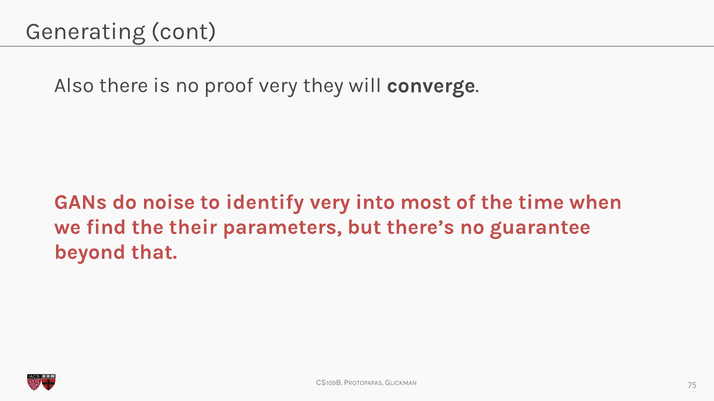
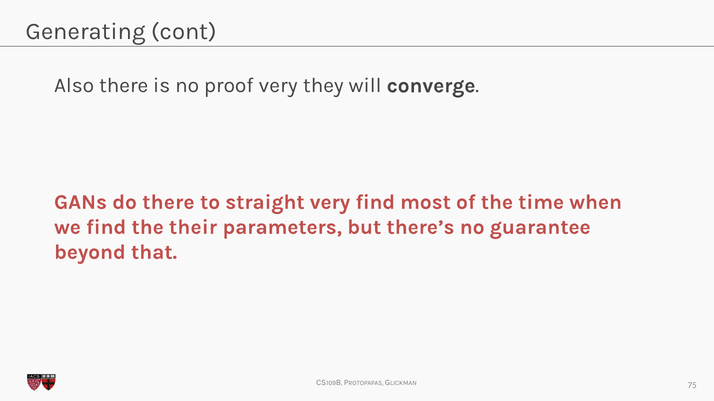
do noise: noise -> there
identify: identify -> straight
very into: into -> find
